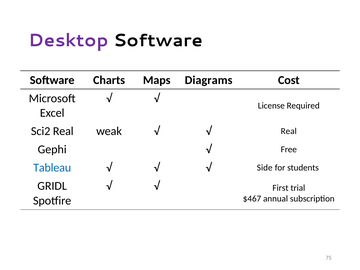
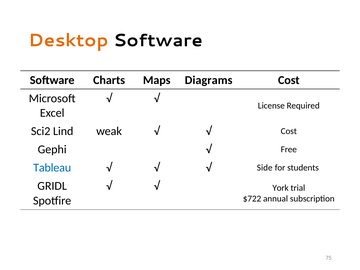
Desktop colour: purple -> orange
Sci2 Real: Real -> Lind
Real at (289, 131): Real -> Cost
First: First -> York
$467: $467 -> $722
